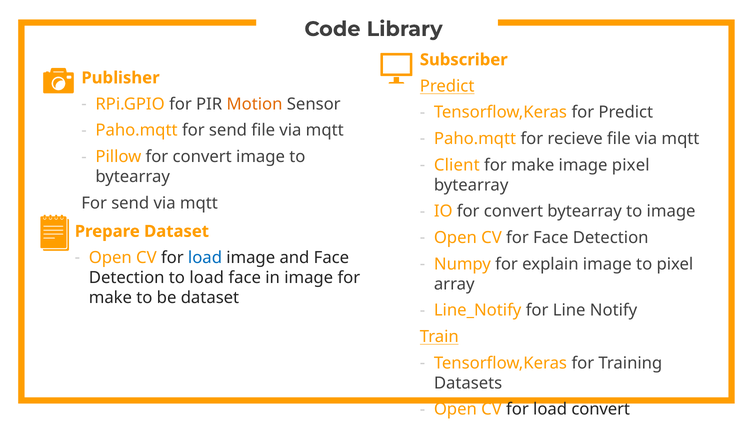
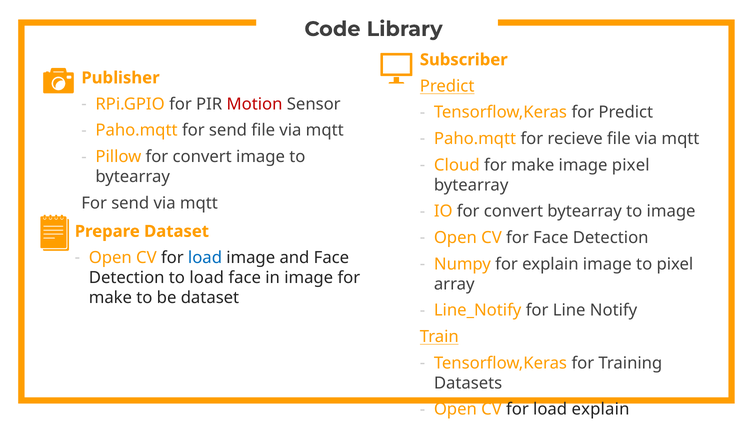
Motion colour: orange -> red
Client: Client -> Cloud
load convert: convert -> explain
